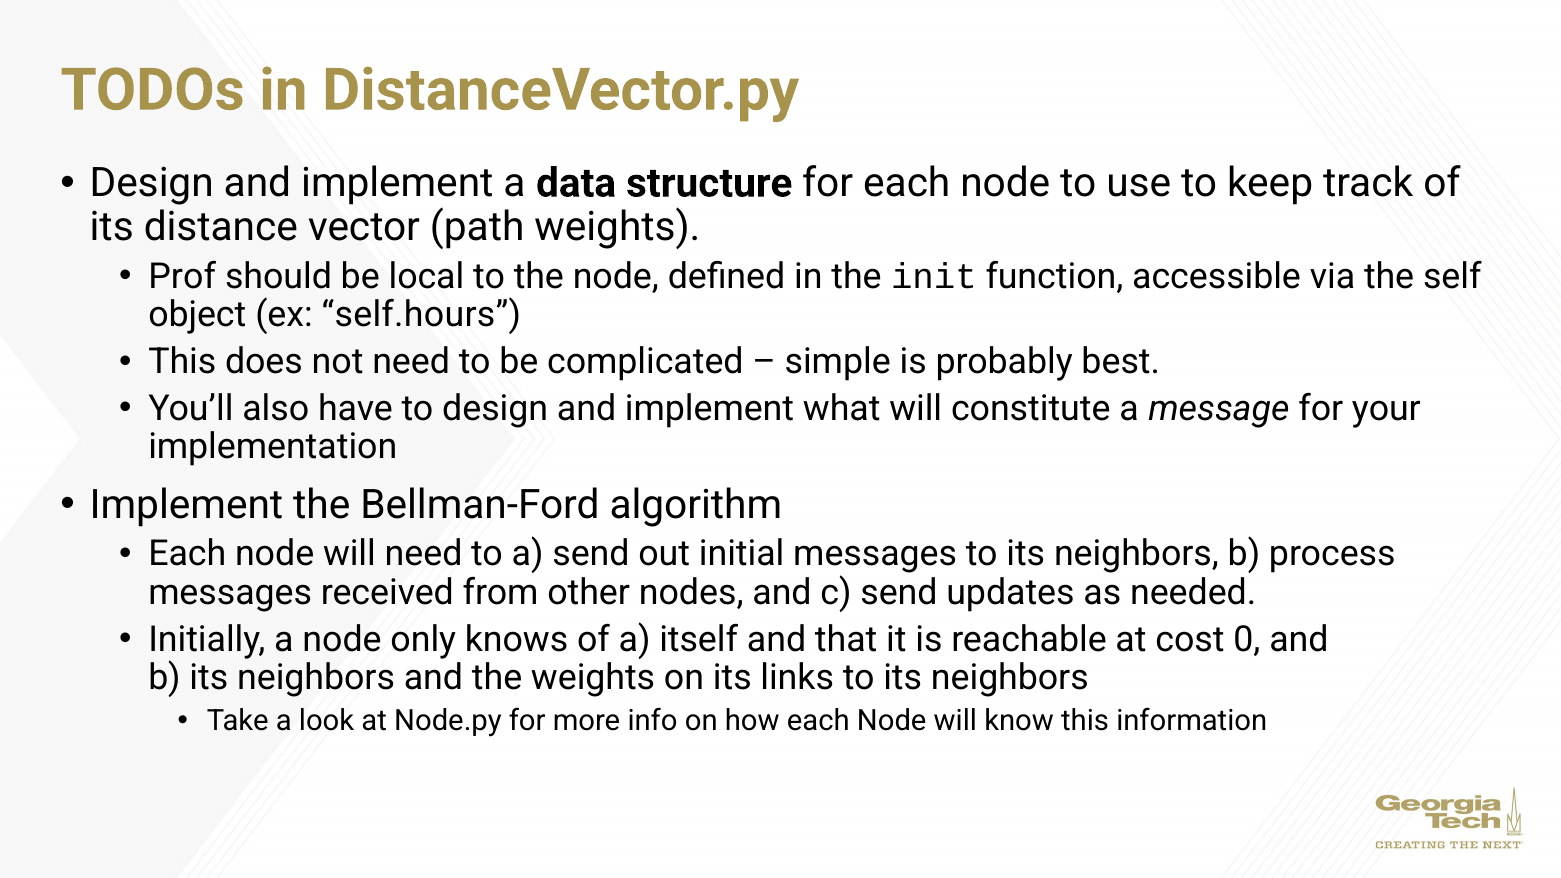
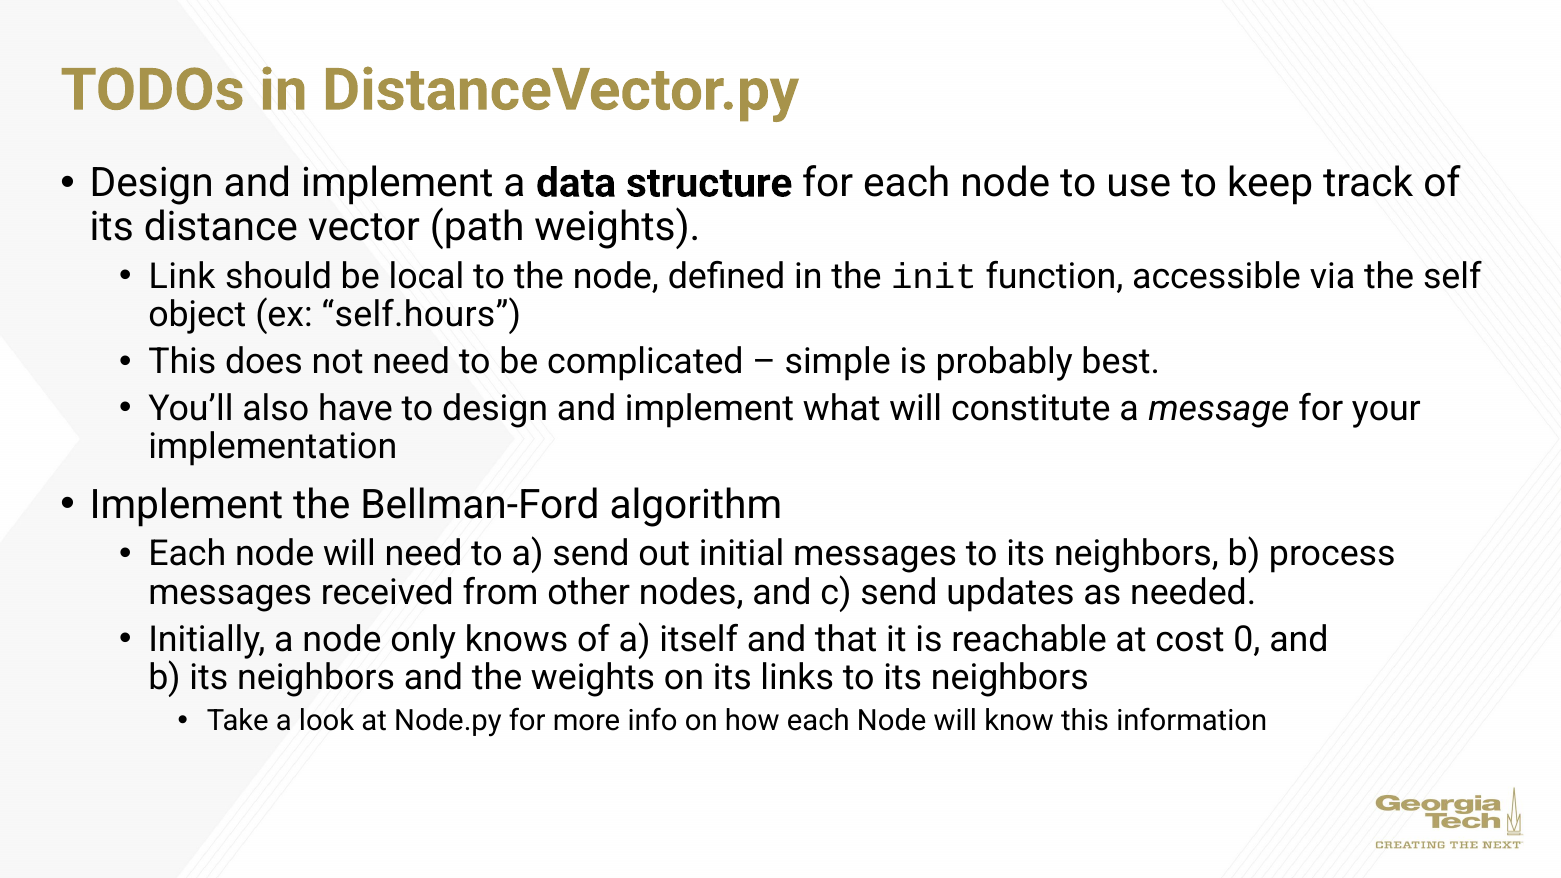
Prof: Prof -> Link
